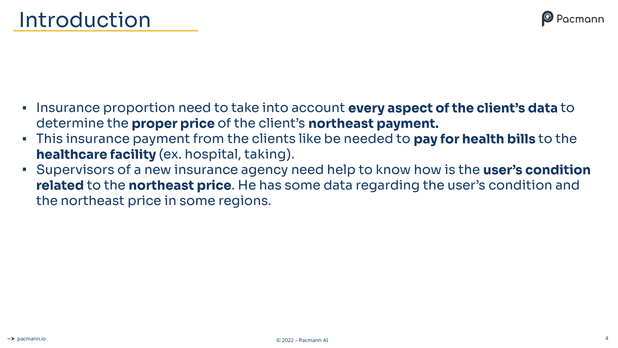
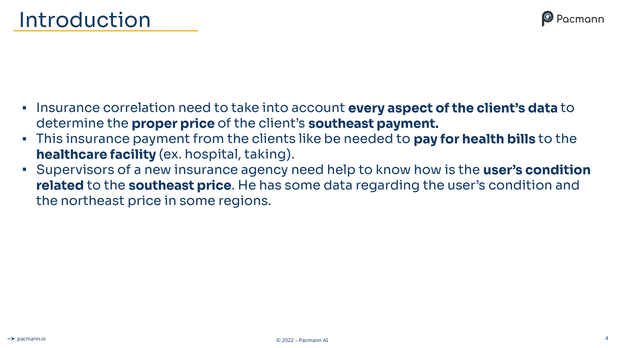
proportion: proportion -> correlation
client’s northeast: northeast -> southeast
to the northeast: northeast -> southeast
